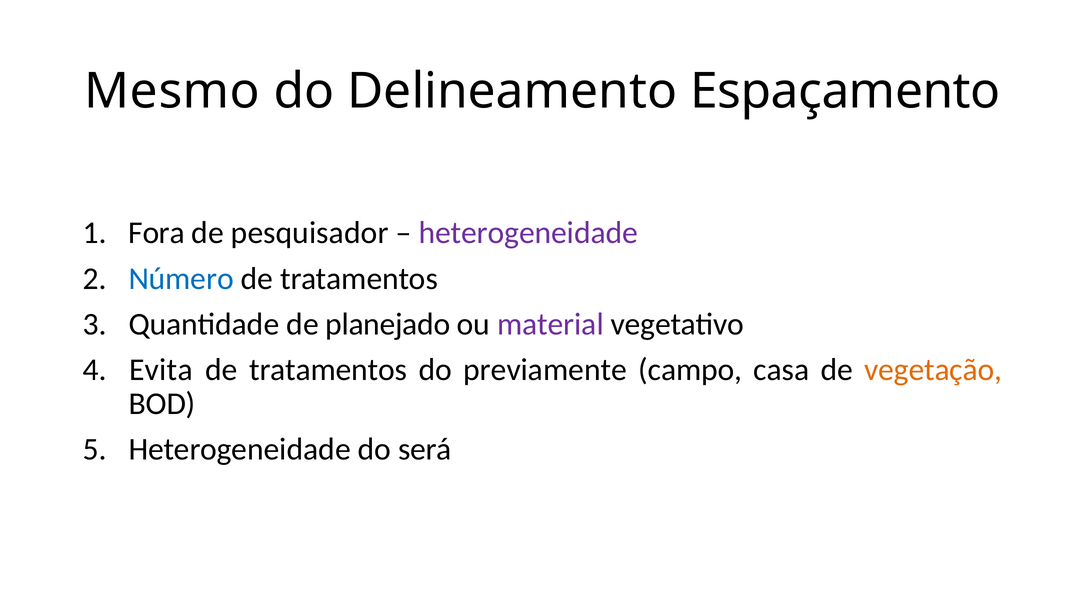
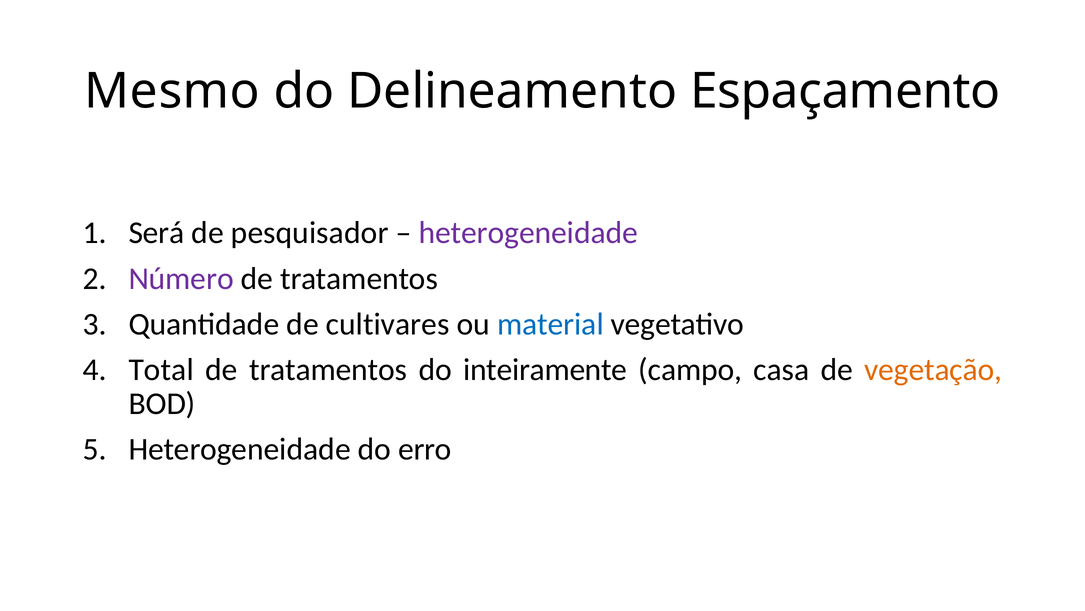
Fora: Fora -> Será
Número colour: blue -> purple
planejado: planejado -> cultivares
material colour: purple -> blue
Evita: Evita -> Total
previamente: previamente -> inteiramente
será: será -> erro
